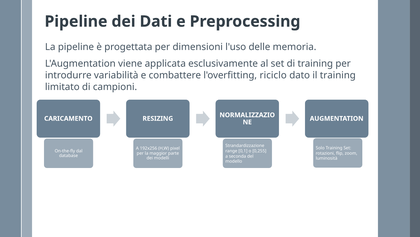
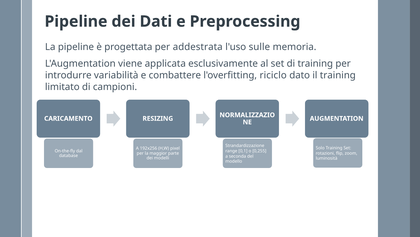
dimensioni: dimensioni -> addestrata
delle: delle -> sulle
